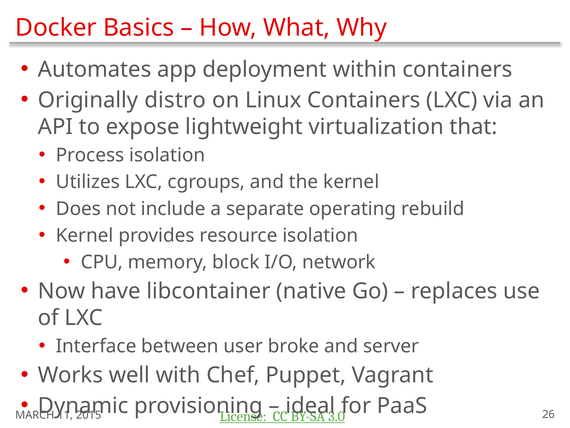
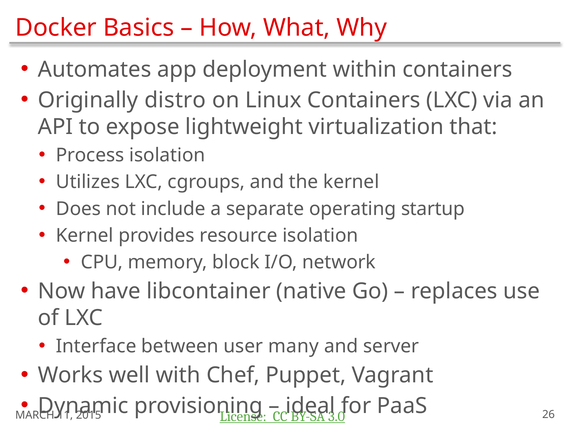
rebuild: rebuild -> startup
broke: broke -> many
